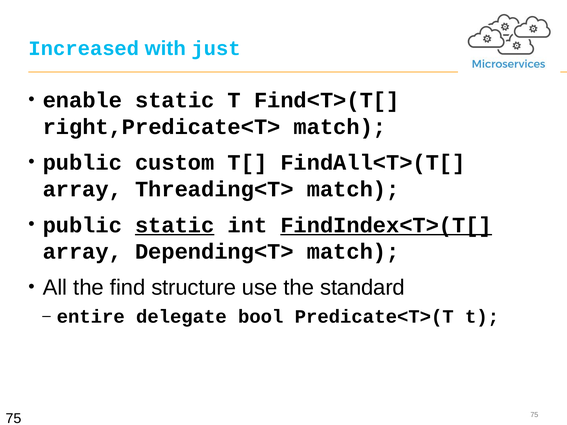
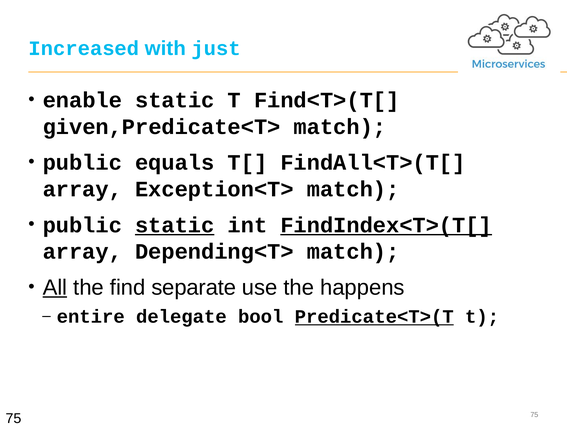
right,Predicate<T>: right,Predicate<T> -> given,Predicate<T>
custom: custom -> equals
Threading<T>: Threading<T> -> Exception<T>
All underline: none -> present
structure: structure -> separate
standard: standard -> happens
Predicate<T>(T underline: none -> present
